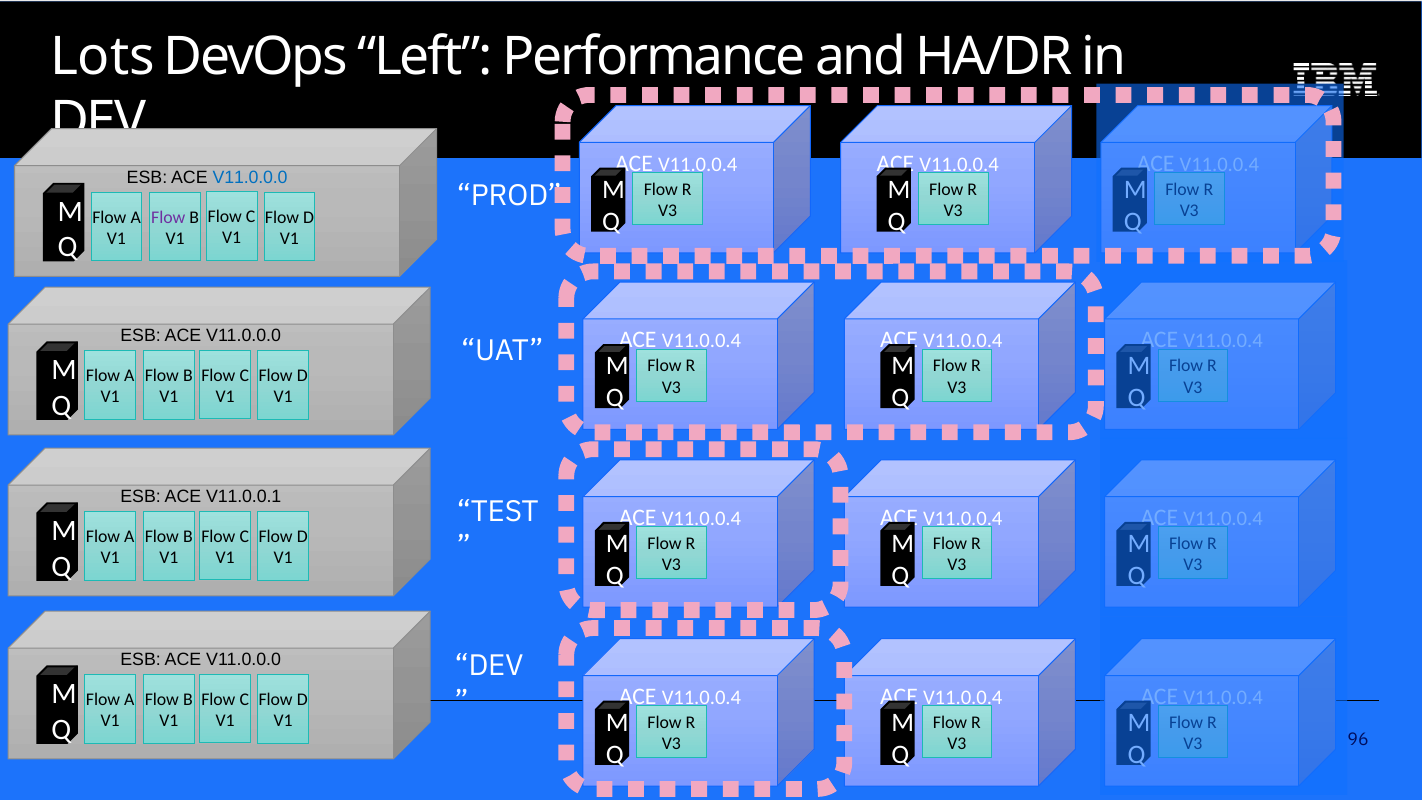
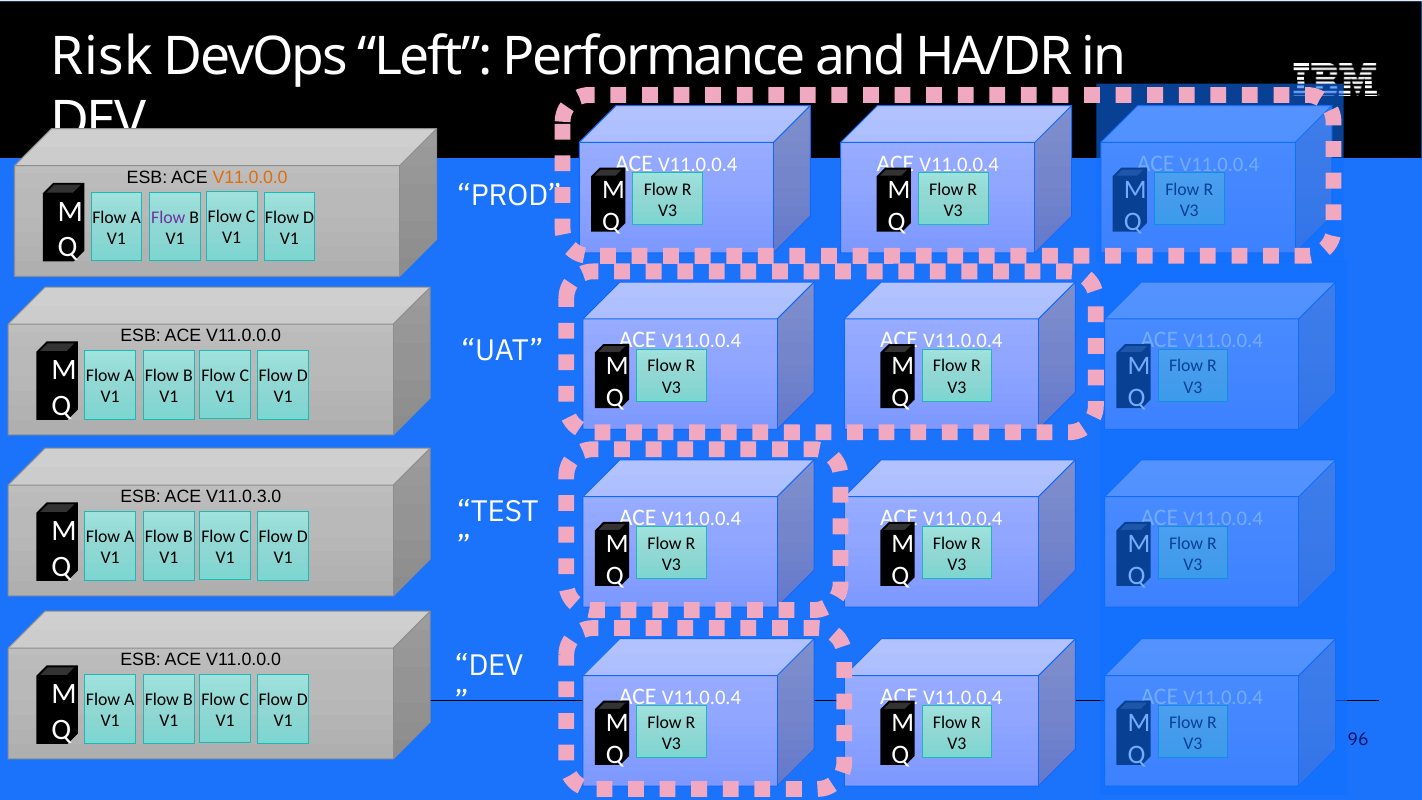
Lots: Lots -> Risk
V11.0.0.0 at (250, 177) colour: blue -> orange
V11.0.0.1: V11.0.0.1 -> V11.0.3.0
